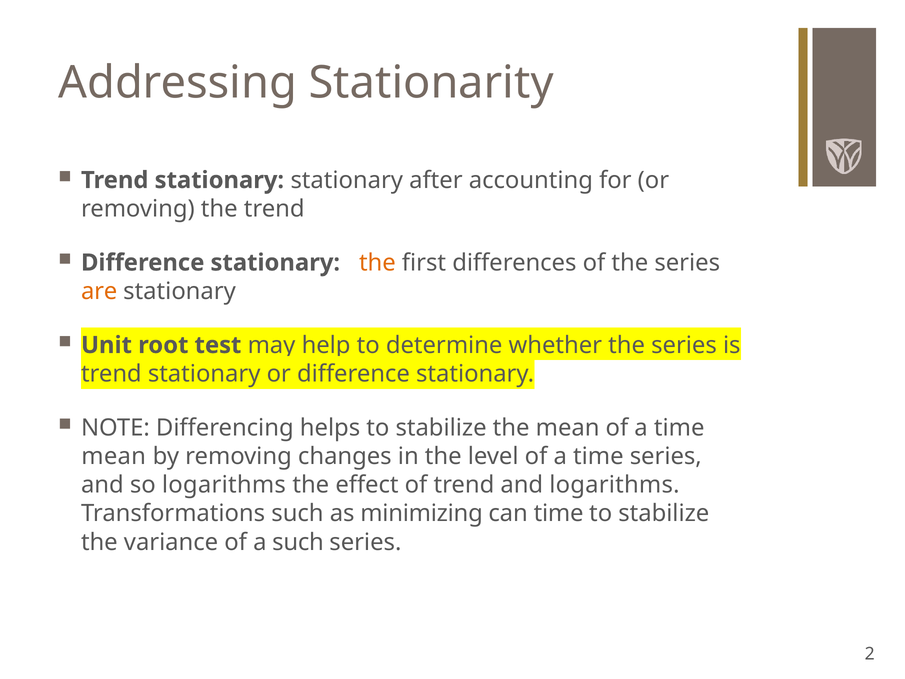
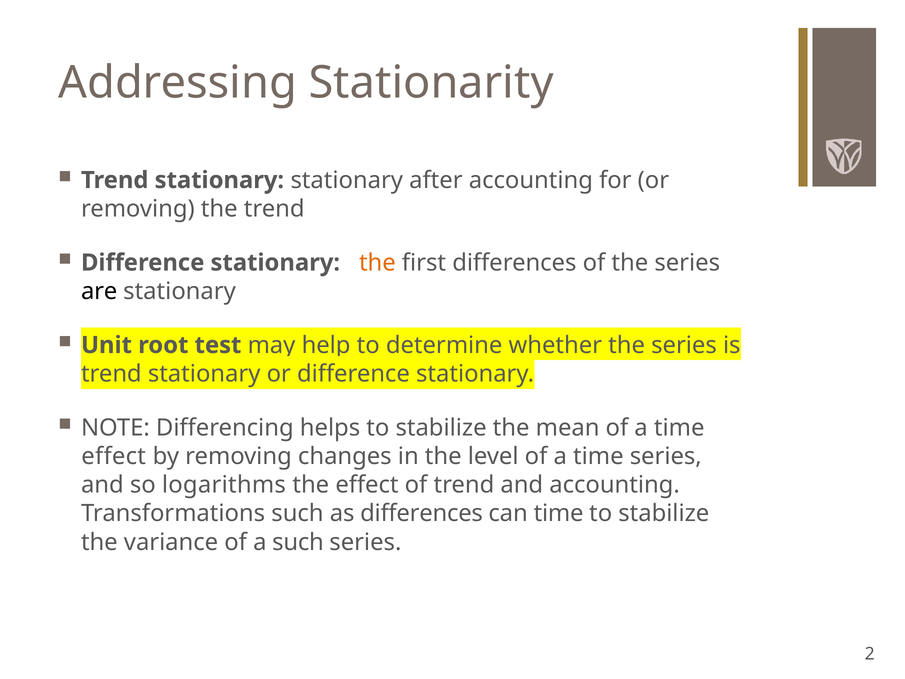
are colour: orange -> black
mean at (114, 456): mean -> effect
and logarithms: logarithms -> accounting
as minimizing: minimizing -> differences
